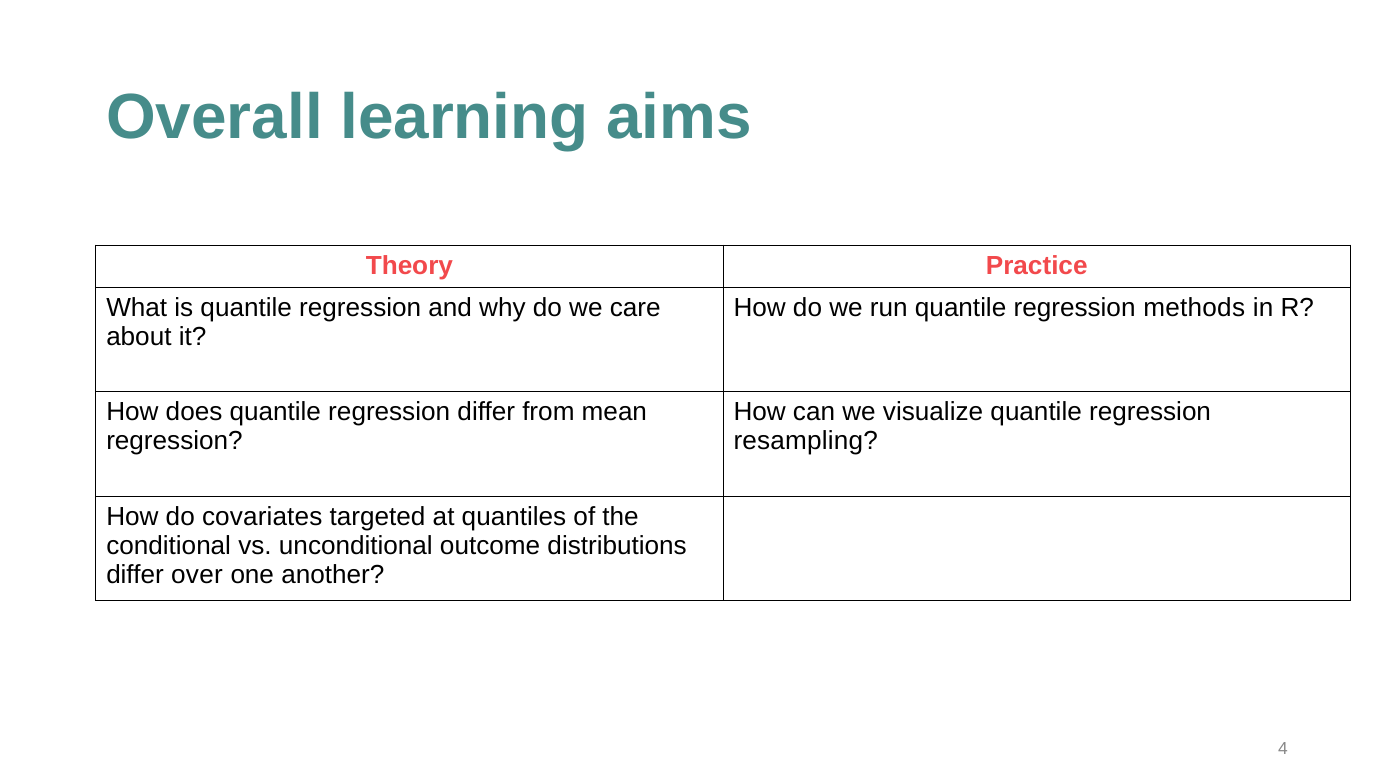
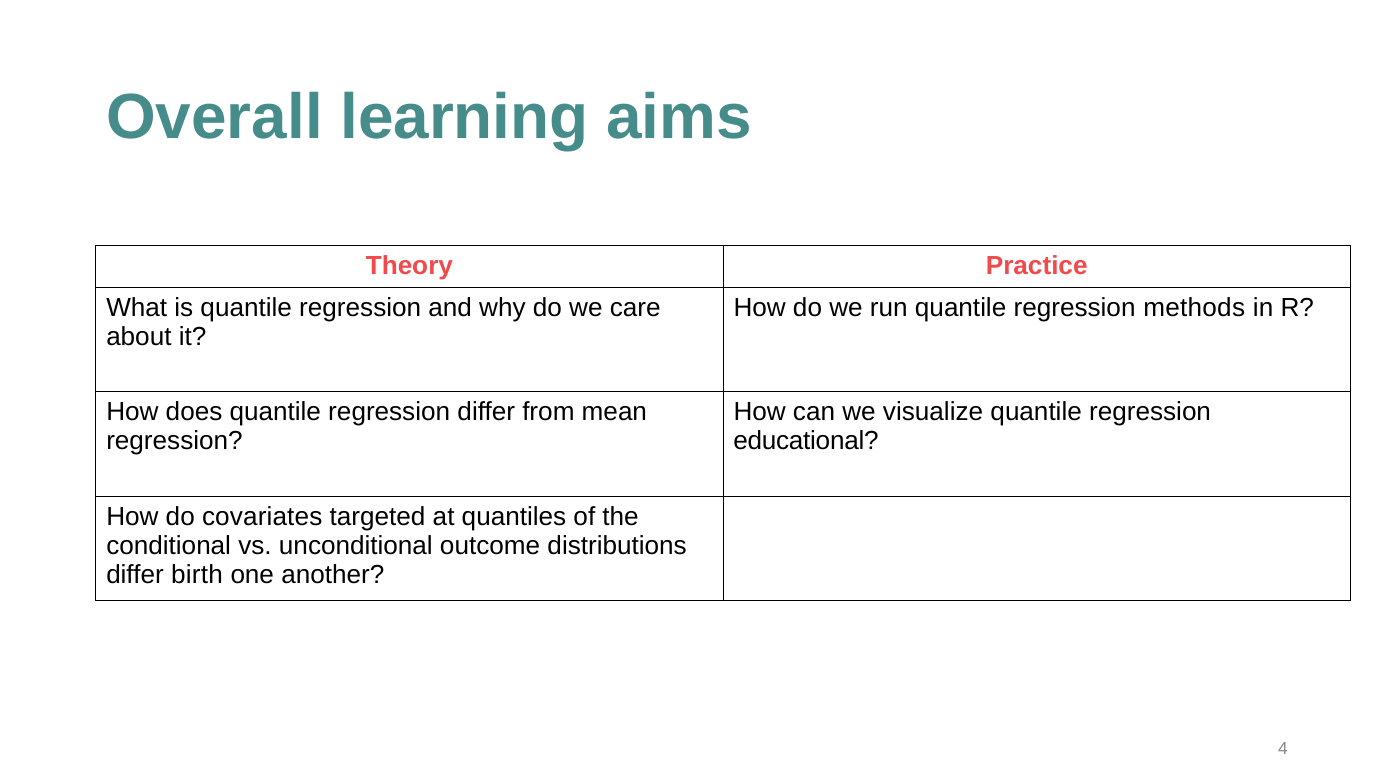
resampling: resampling -> educational
over: over -> birth
